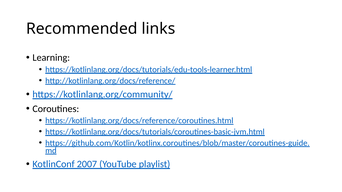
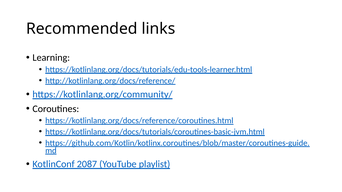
2007: 2007 -> 2087
